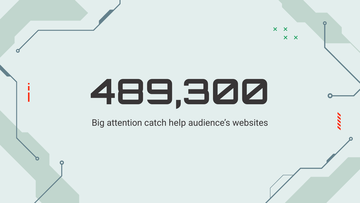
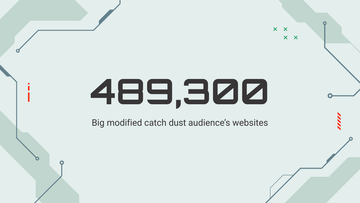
attention: attention -> modified
help: help -> dust
